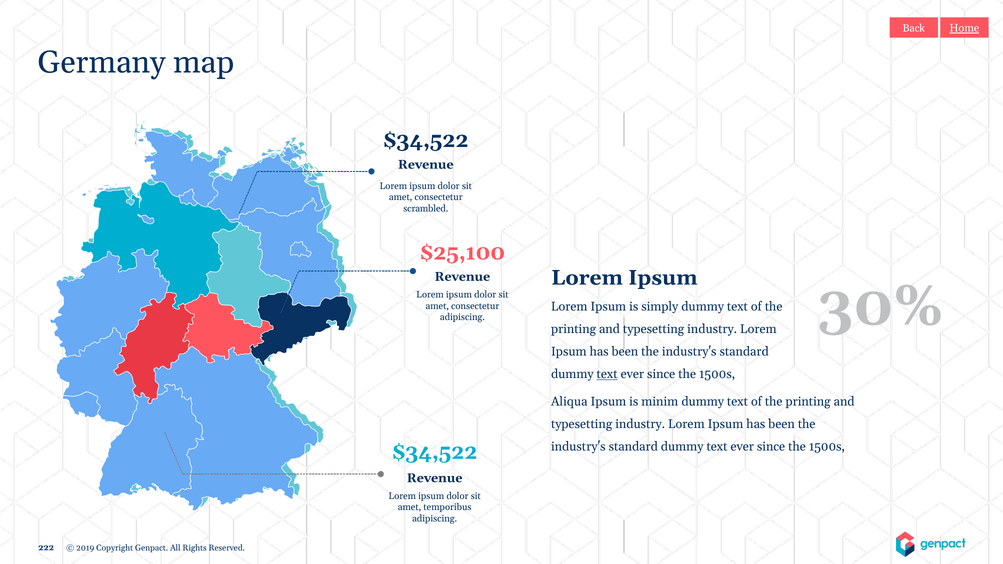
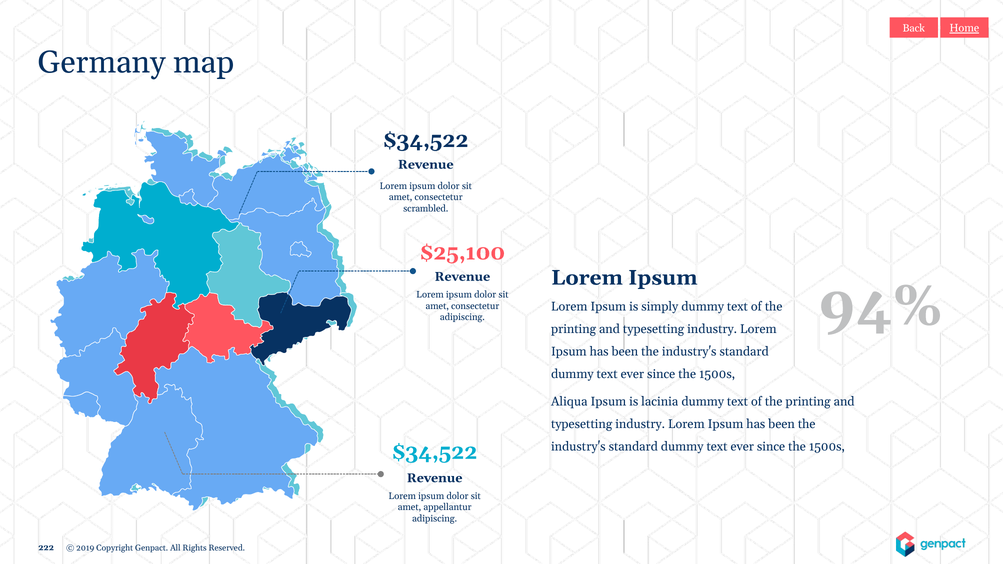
30%: 30% -> 94%
text at (607, 374) underline: present -> none
minim: minim -> lacinia
temporibus: temporibus -> appellantur
